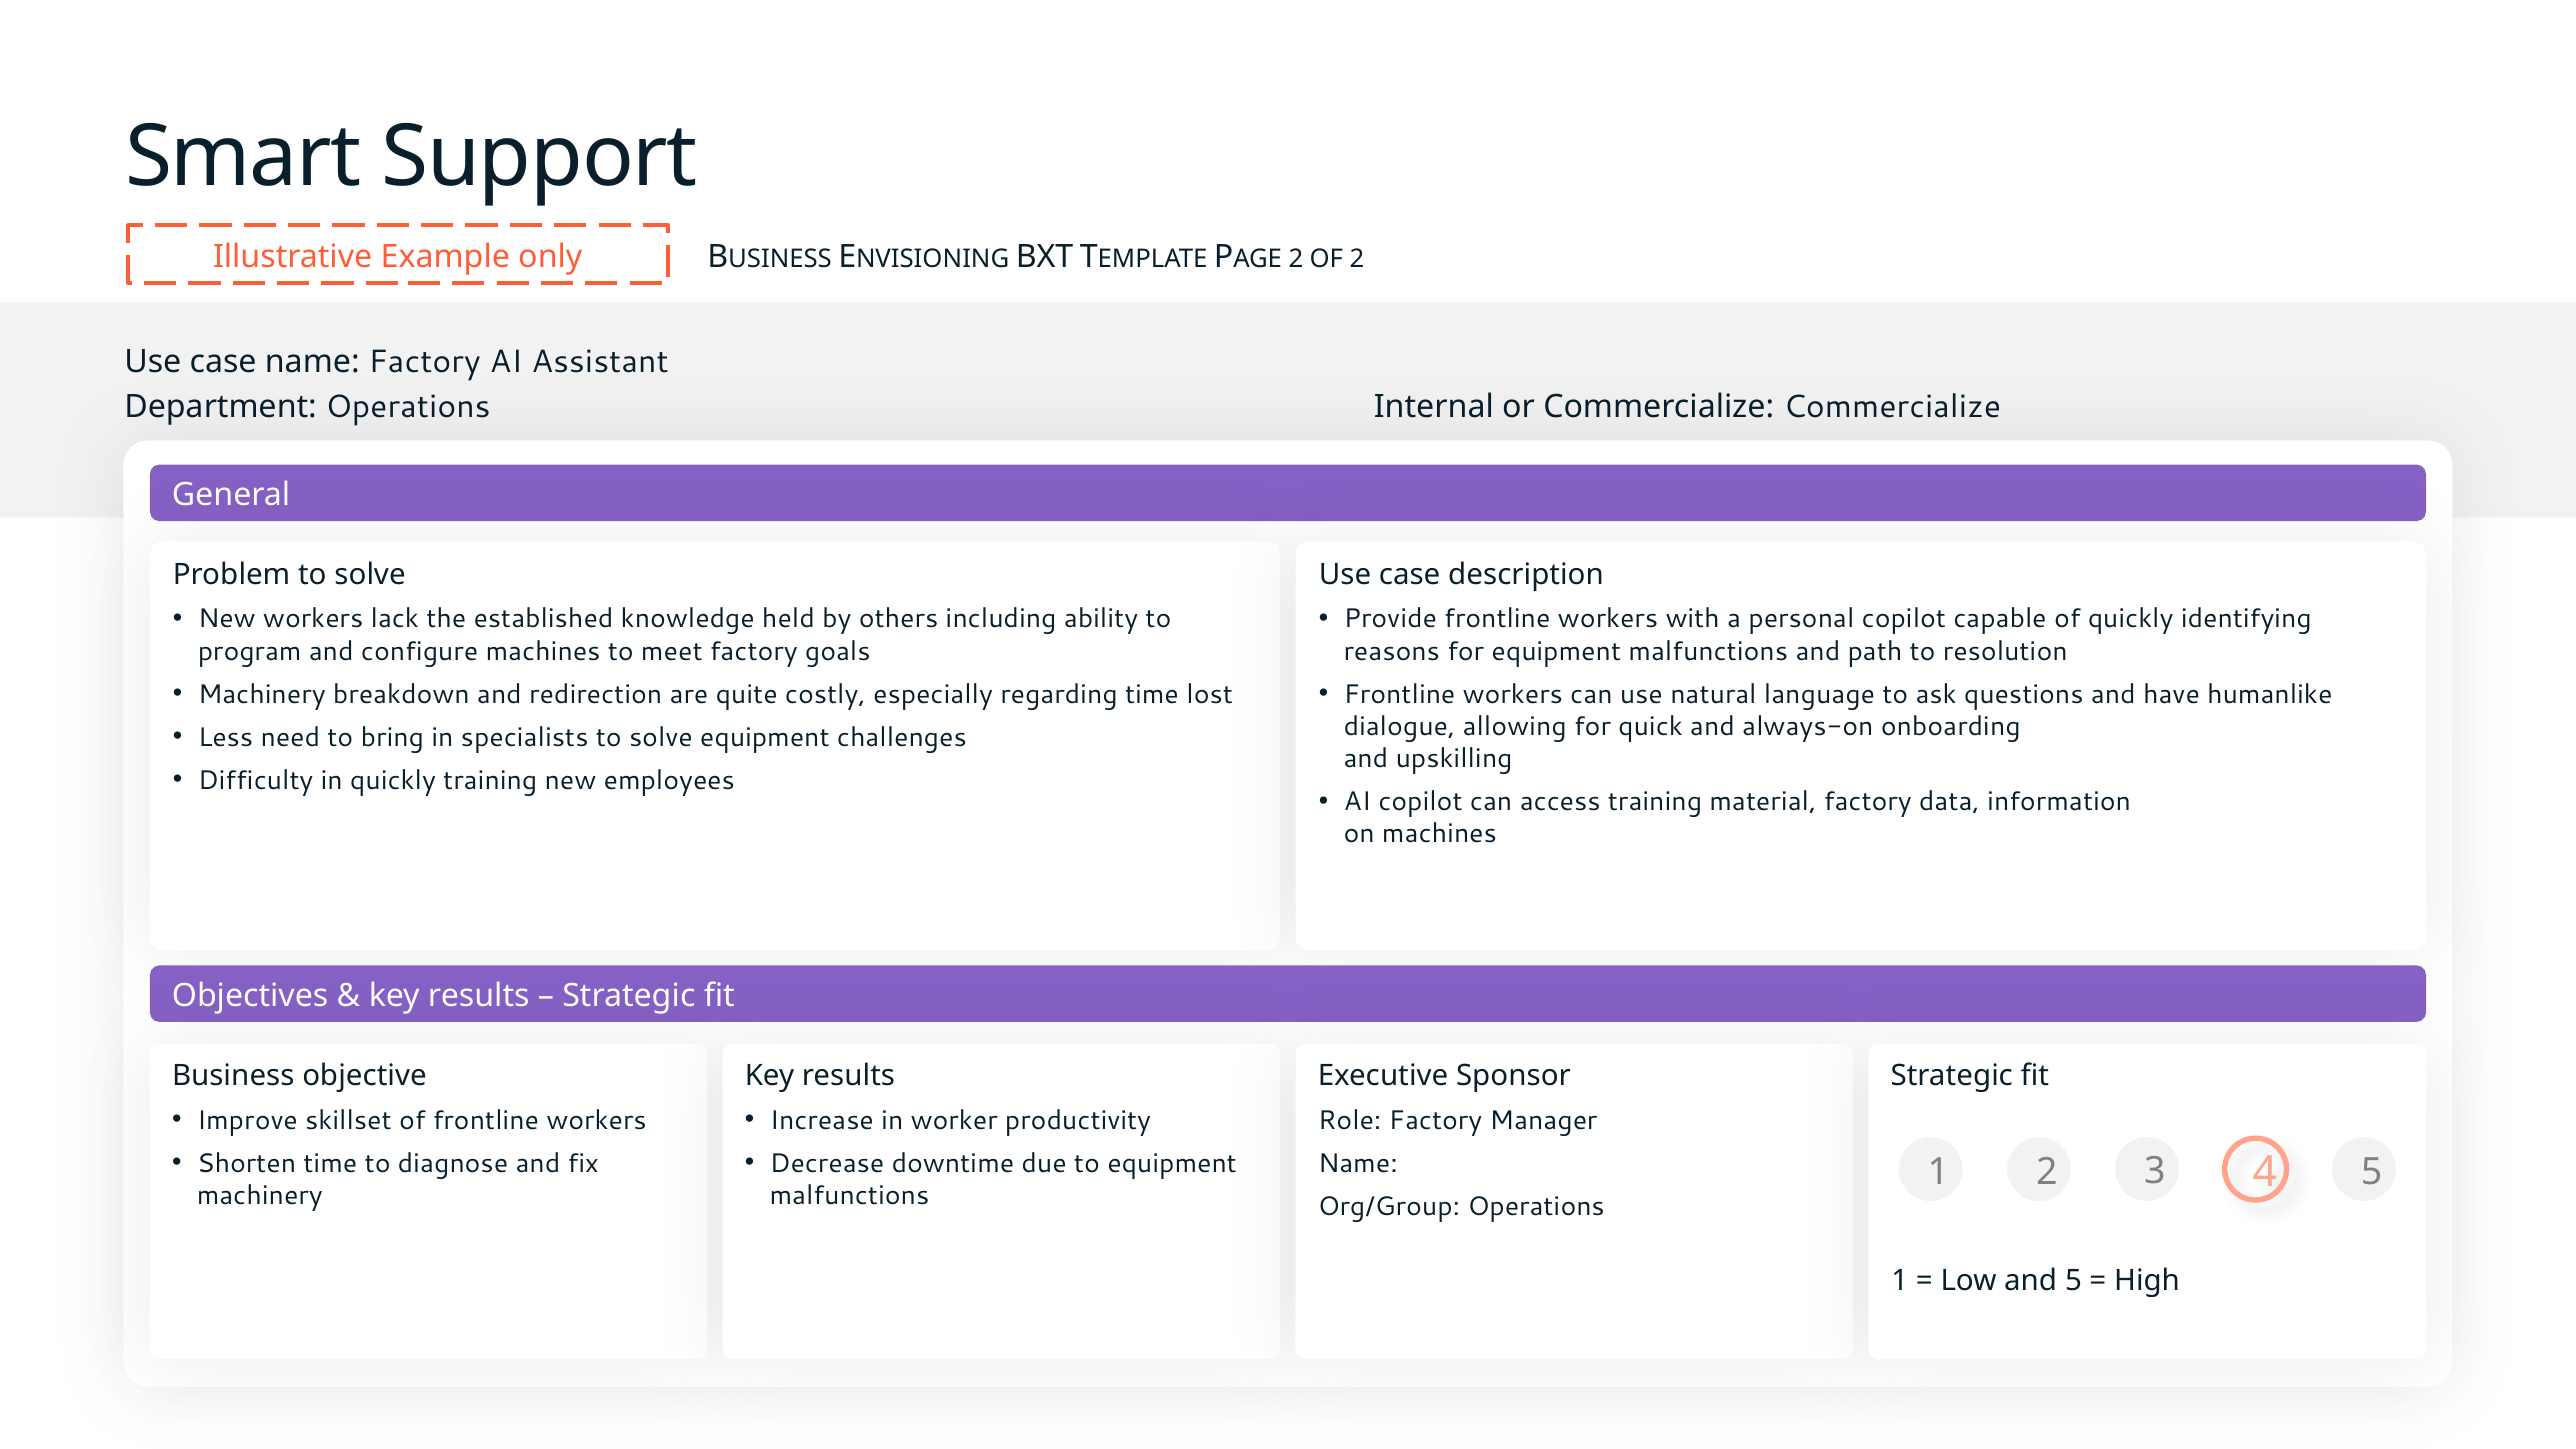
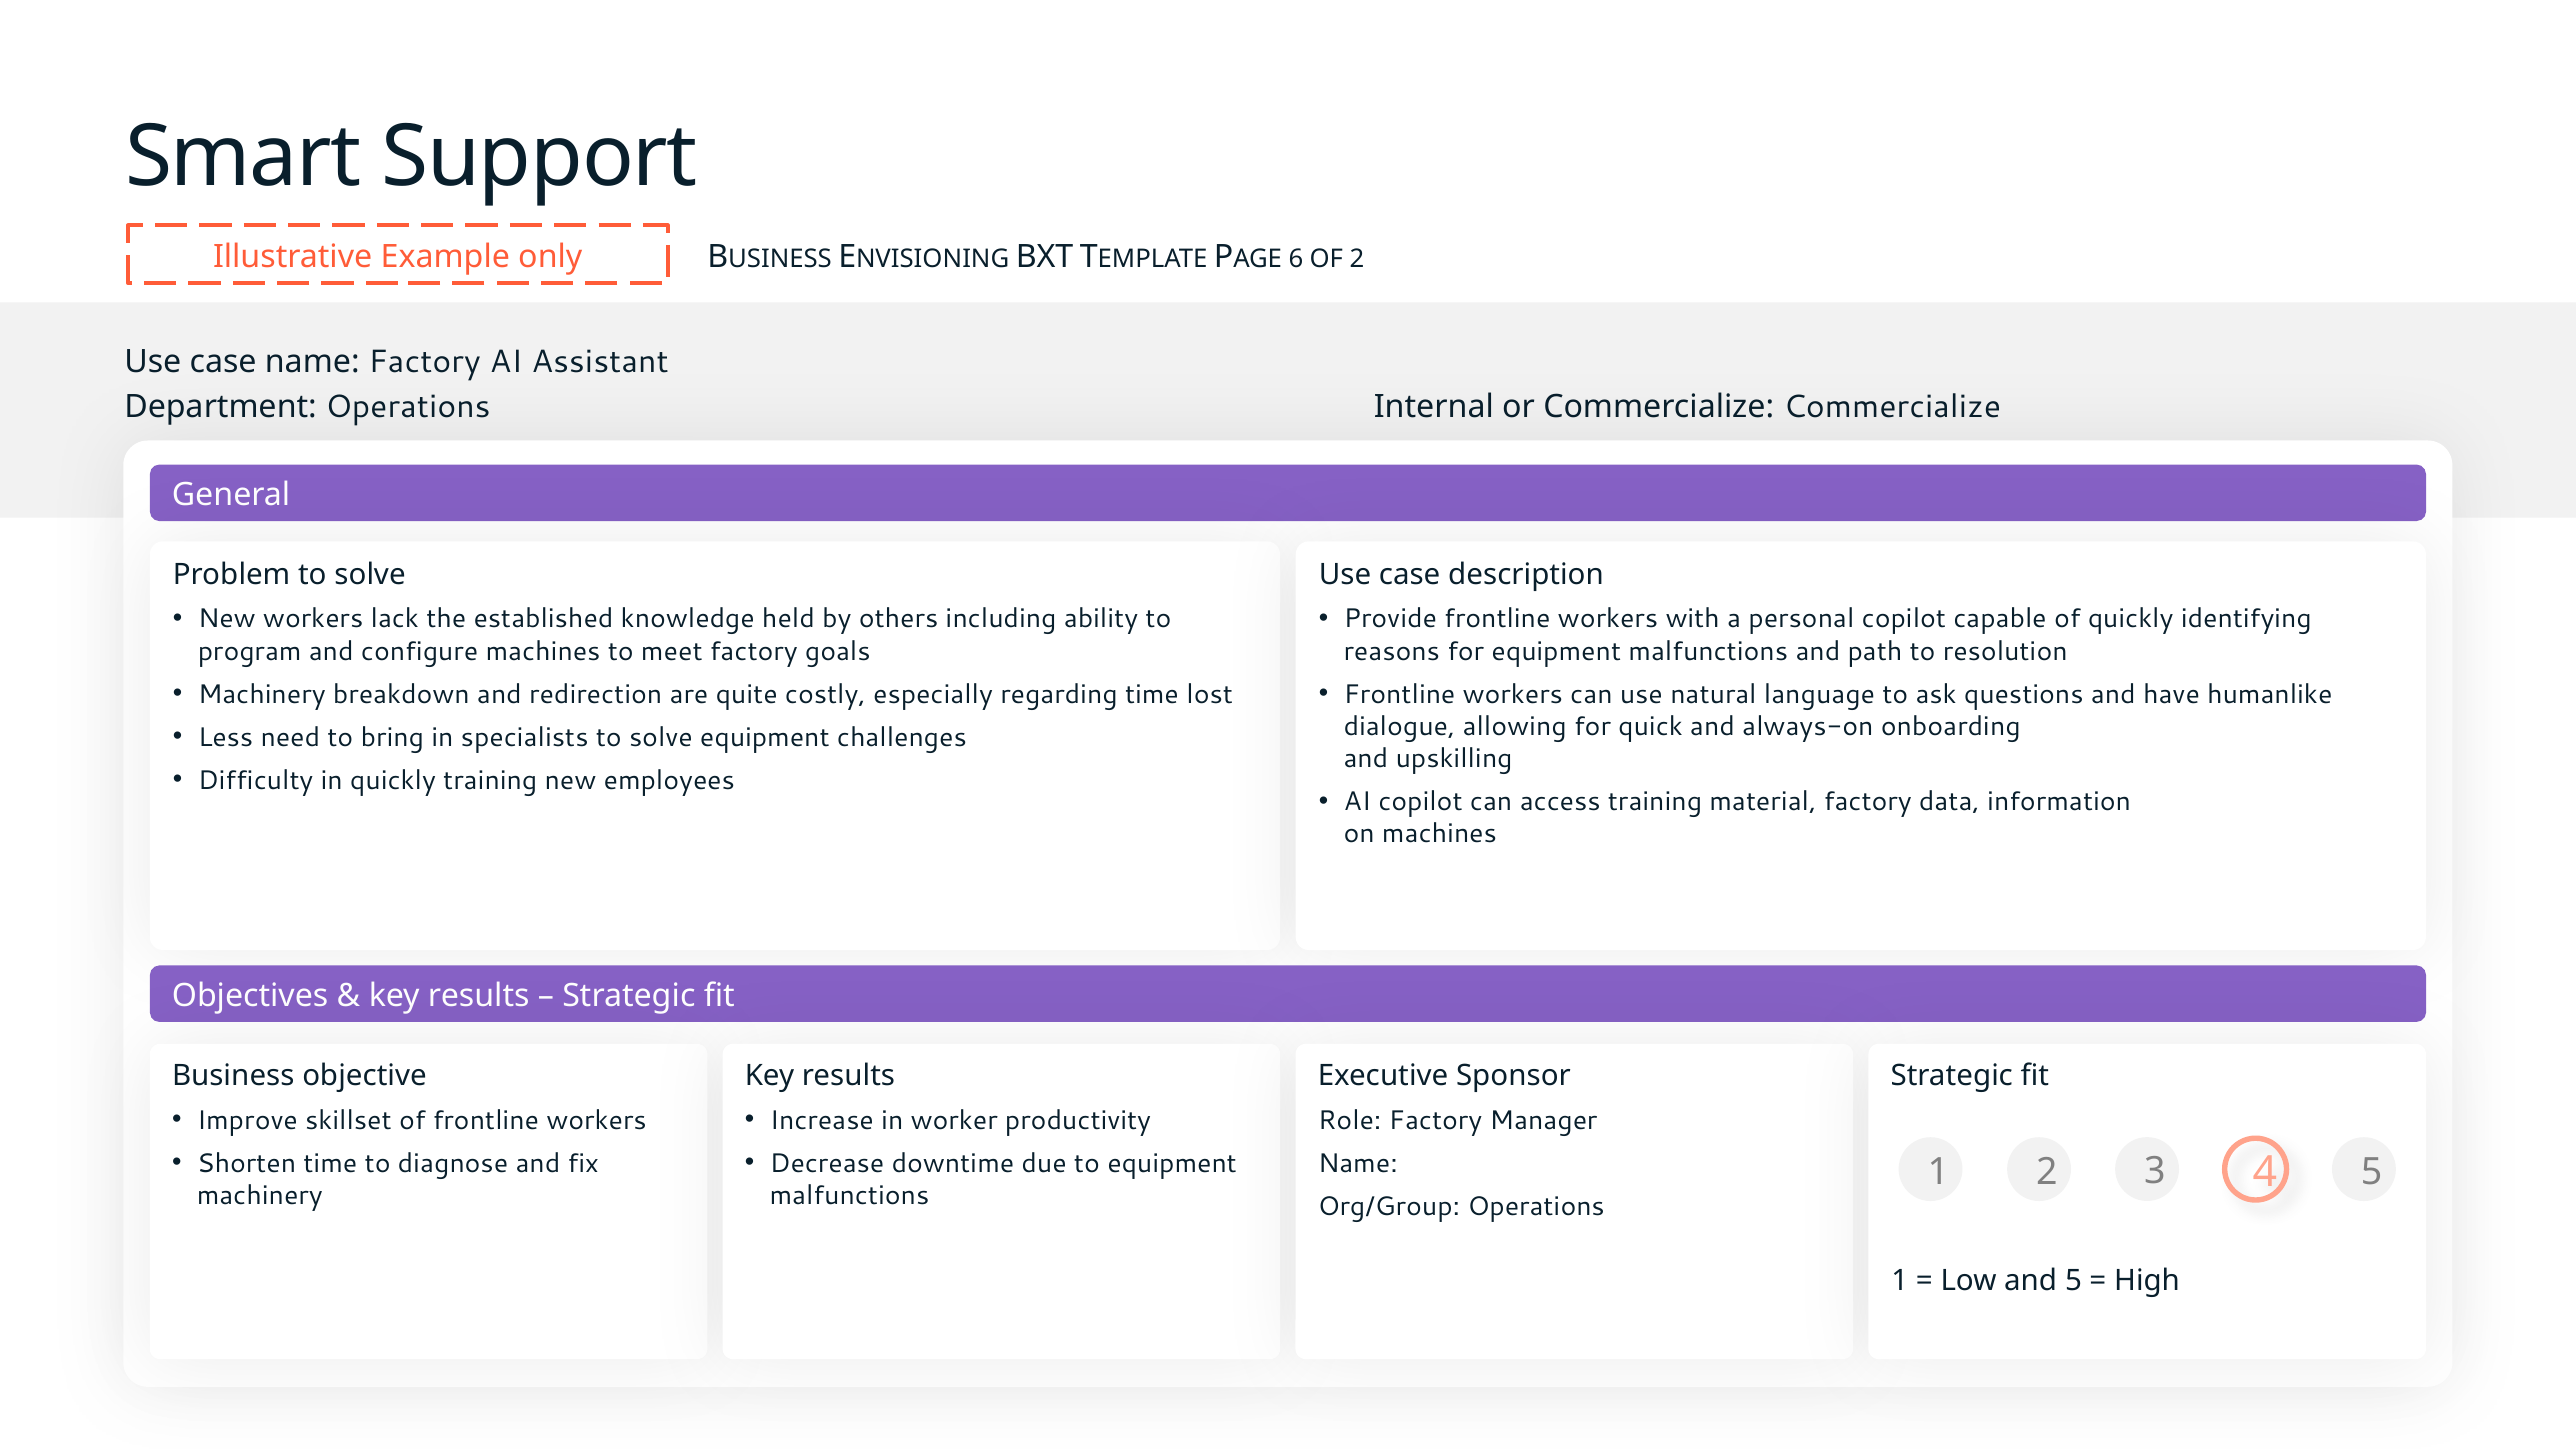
PAGE 2: 2 -> 6
